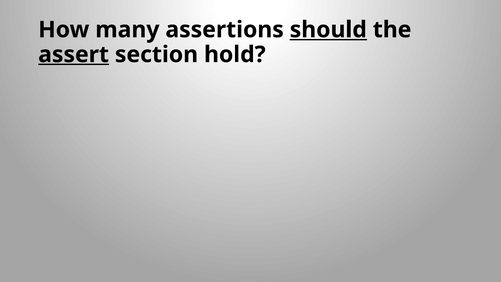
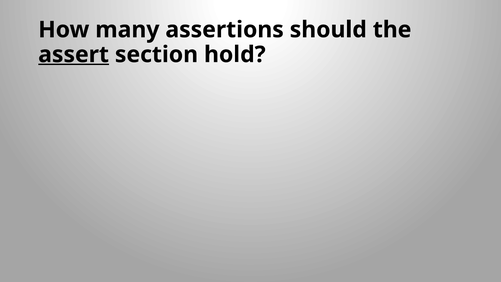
should underline: present -> none
